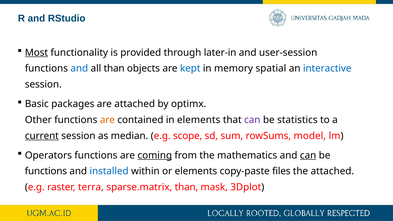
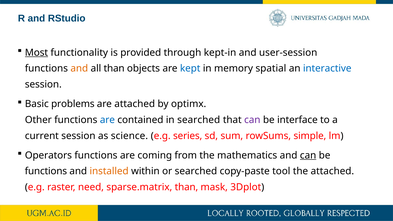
later-in: later-in -> kept-in
and at (79, 68) colour: blue -> orange
packages: packages -> problems
are at (107, 120) colour: orange -> blue
in elements: elements -> searched
statistics: statistics -> interface
current underline: present -> none
median: median -> science
scope: scope -> series
model: model -> simple
coming underline: present -> none
installed colour: blue -> orange
or elements: elements -> searched
files: files -> tool
terra: terra -> need
